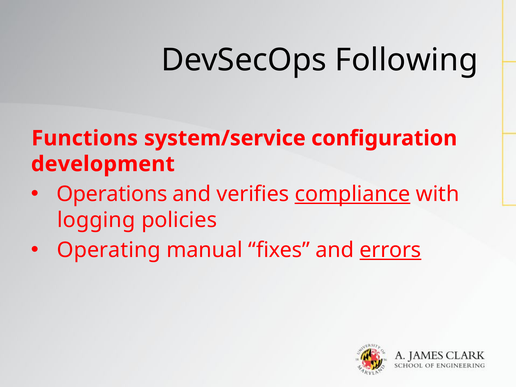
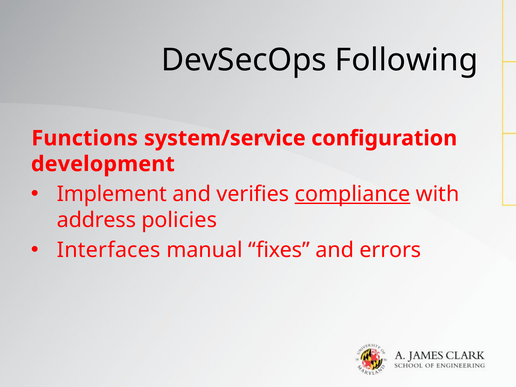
Operations: Operations -> Implement
logging: logging -> address
Operating: Operating -> Interfaces
errors underline: present -> none
